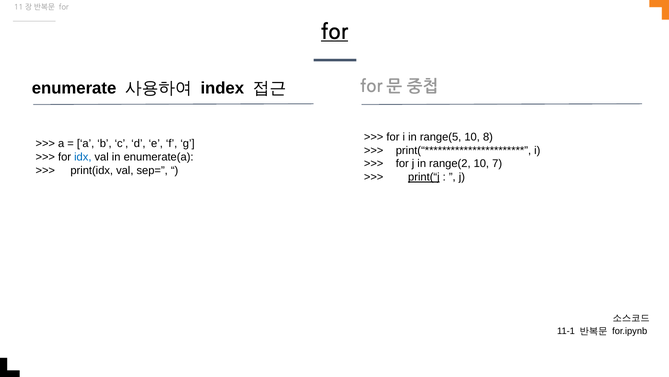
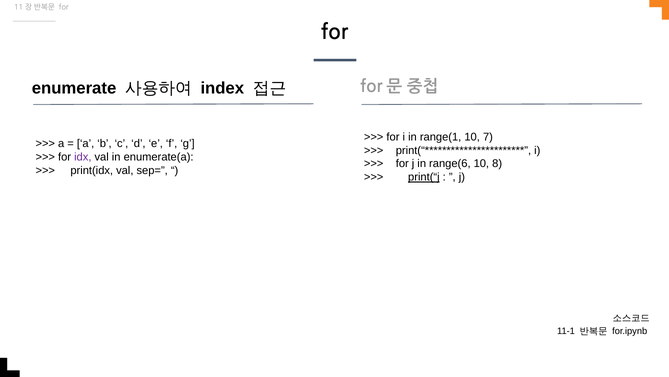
for at (335, 32) underline: present -> none
range(5: range(5 -> range(1
8: 8 -> 7
idx colour: blue -> purple
range(2: range(2 -> range(6
7: 7 -> 8
